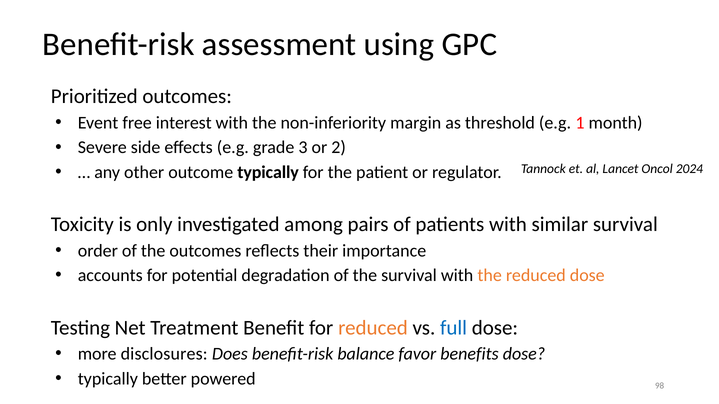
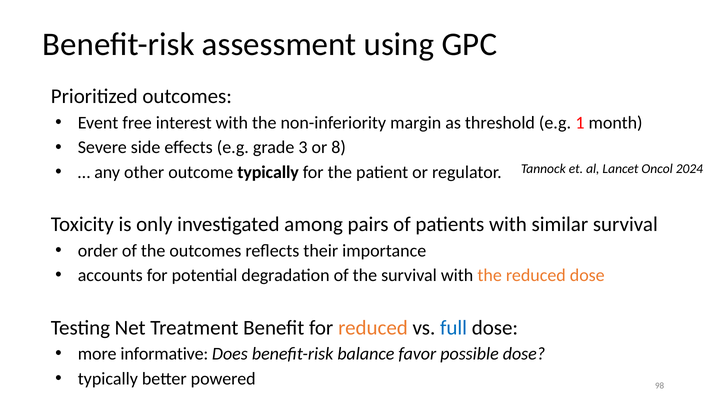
2: 2 -> 8
disclosures: disclosures -> informative
benefits: benefits -> possible
